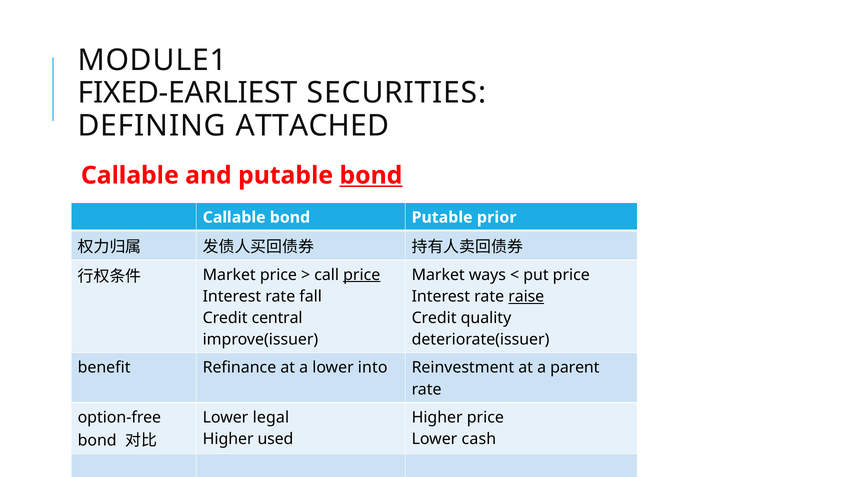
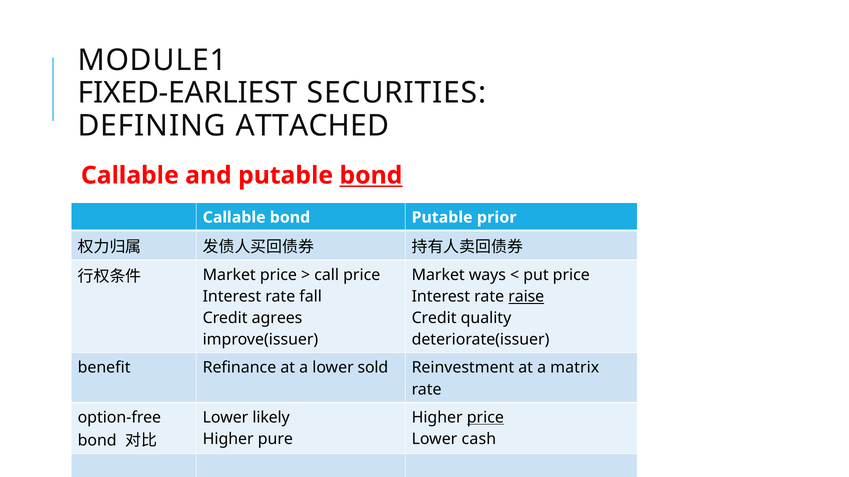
price at (362, 275) underline: present -> none
central: central -> agrees
into: into -> sold
parent: parent -> matrix
legal: legal -> likely
price at (485, 418) underline: none -> present
used: used -> pure
